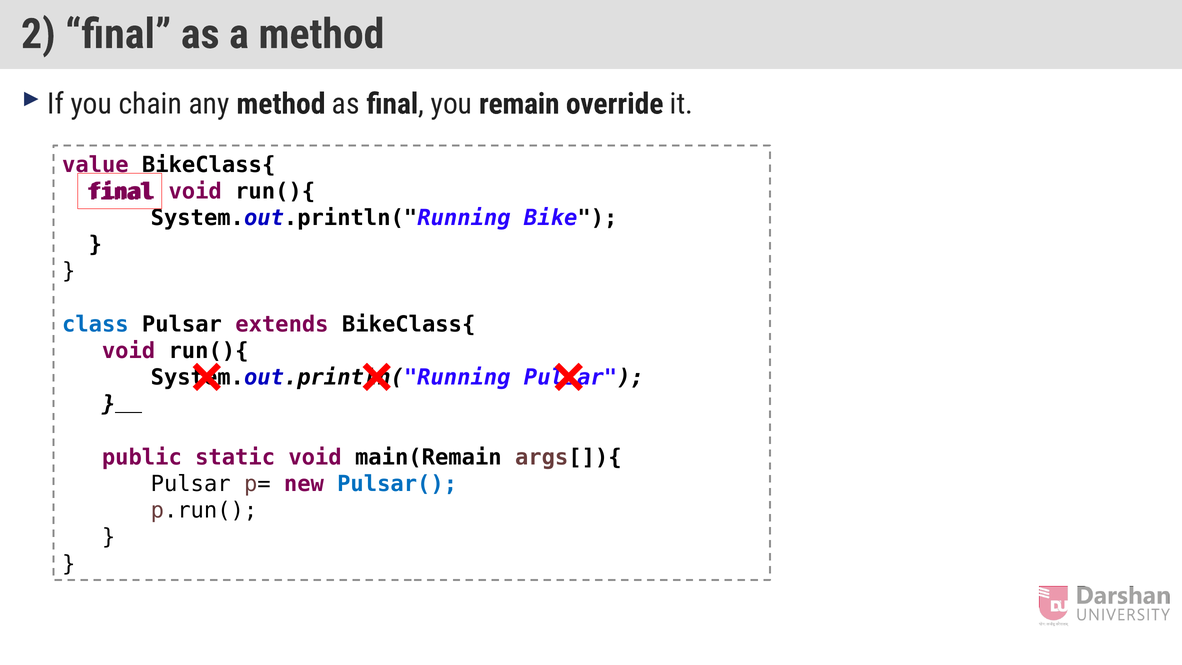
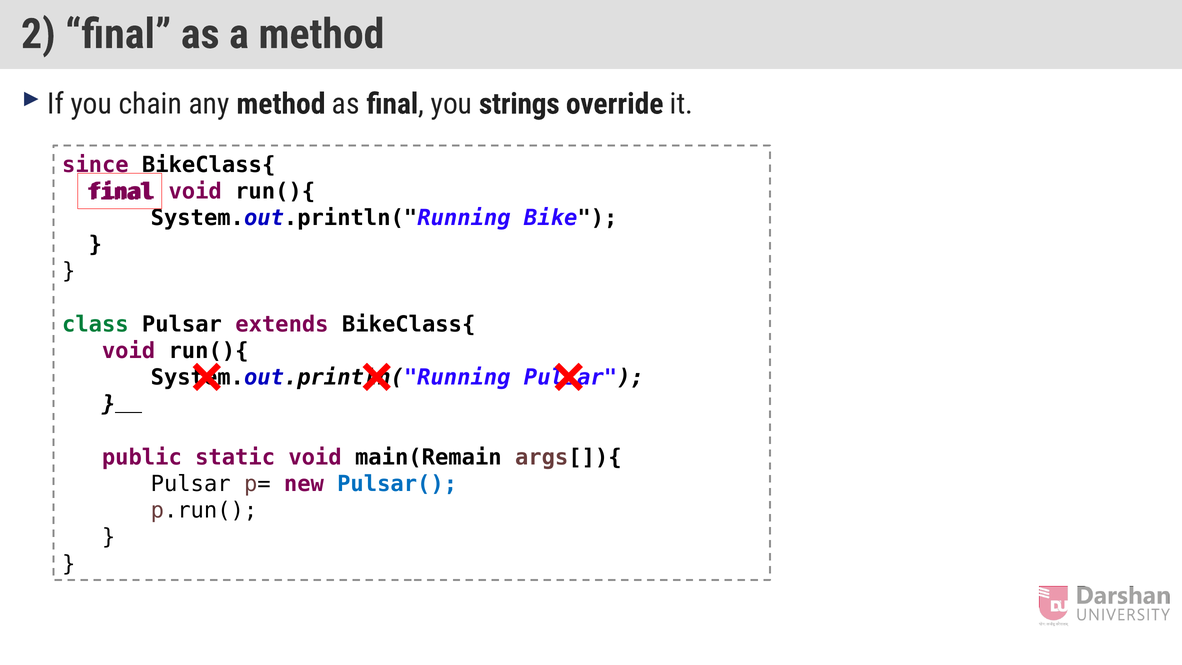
remain: remain -> strings
value: value -> since
class colour: blue -> green
